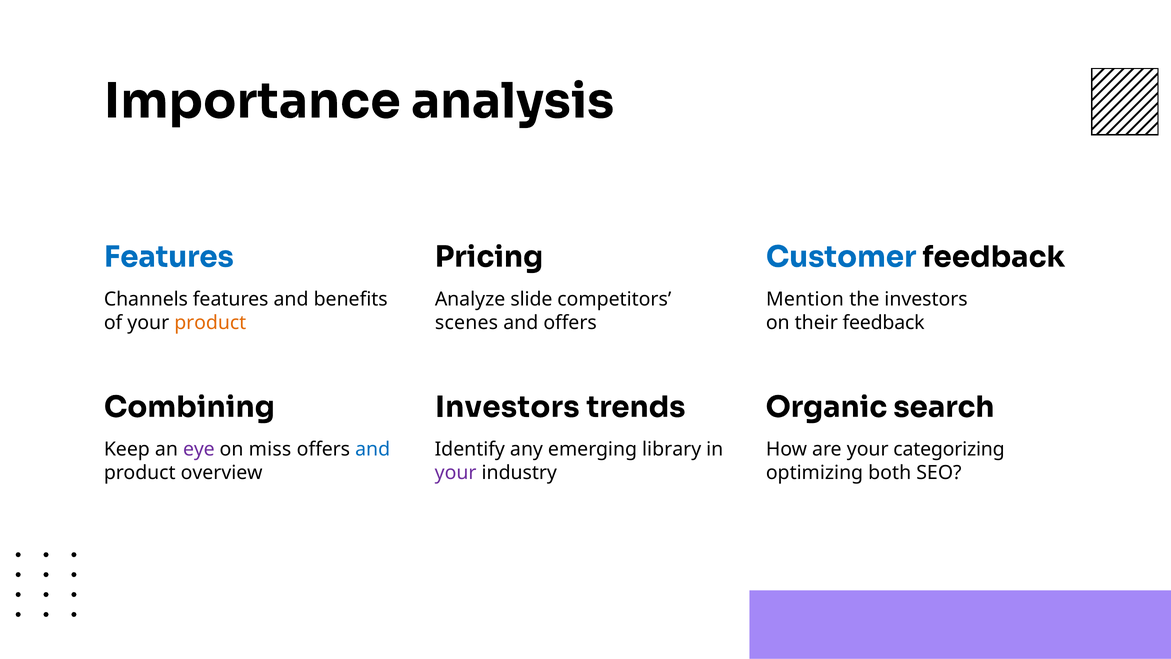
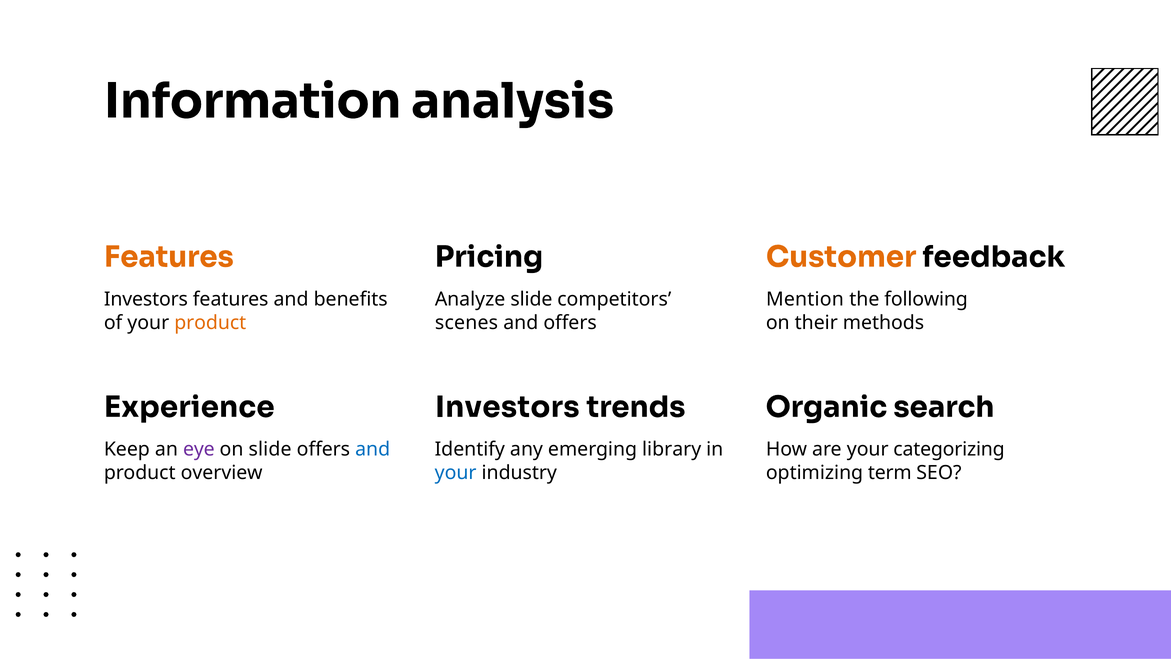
Importance: Importance -> Information
Features at (169, 257) colour: blue -> orange
Customer colour: blue -> orange
Channels at (146, 299): Channels -> Investors
the investors: investors -> following
their feedback: feedback -> methods
Combining: Combining -> Experience
on miss: miss -> slide
your at (456, 473) colour: purple -> blue
both: both -> term
